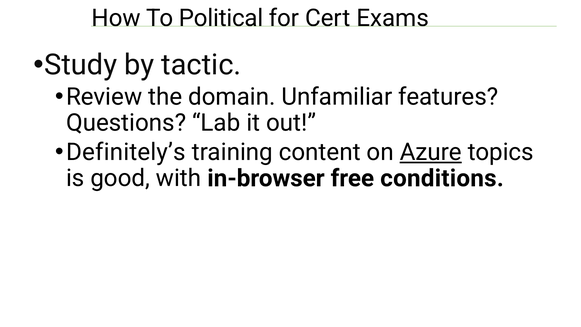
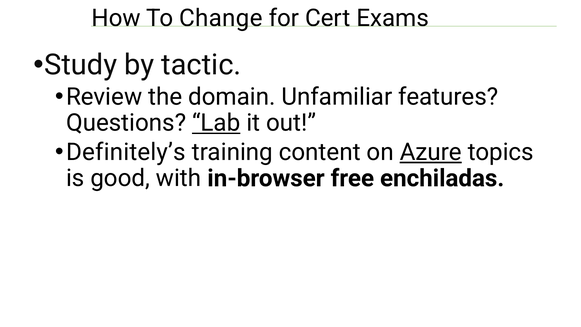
Political: Political -> Change
Lab underline: none -> present
conditions: conditions -> enchiladas
